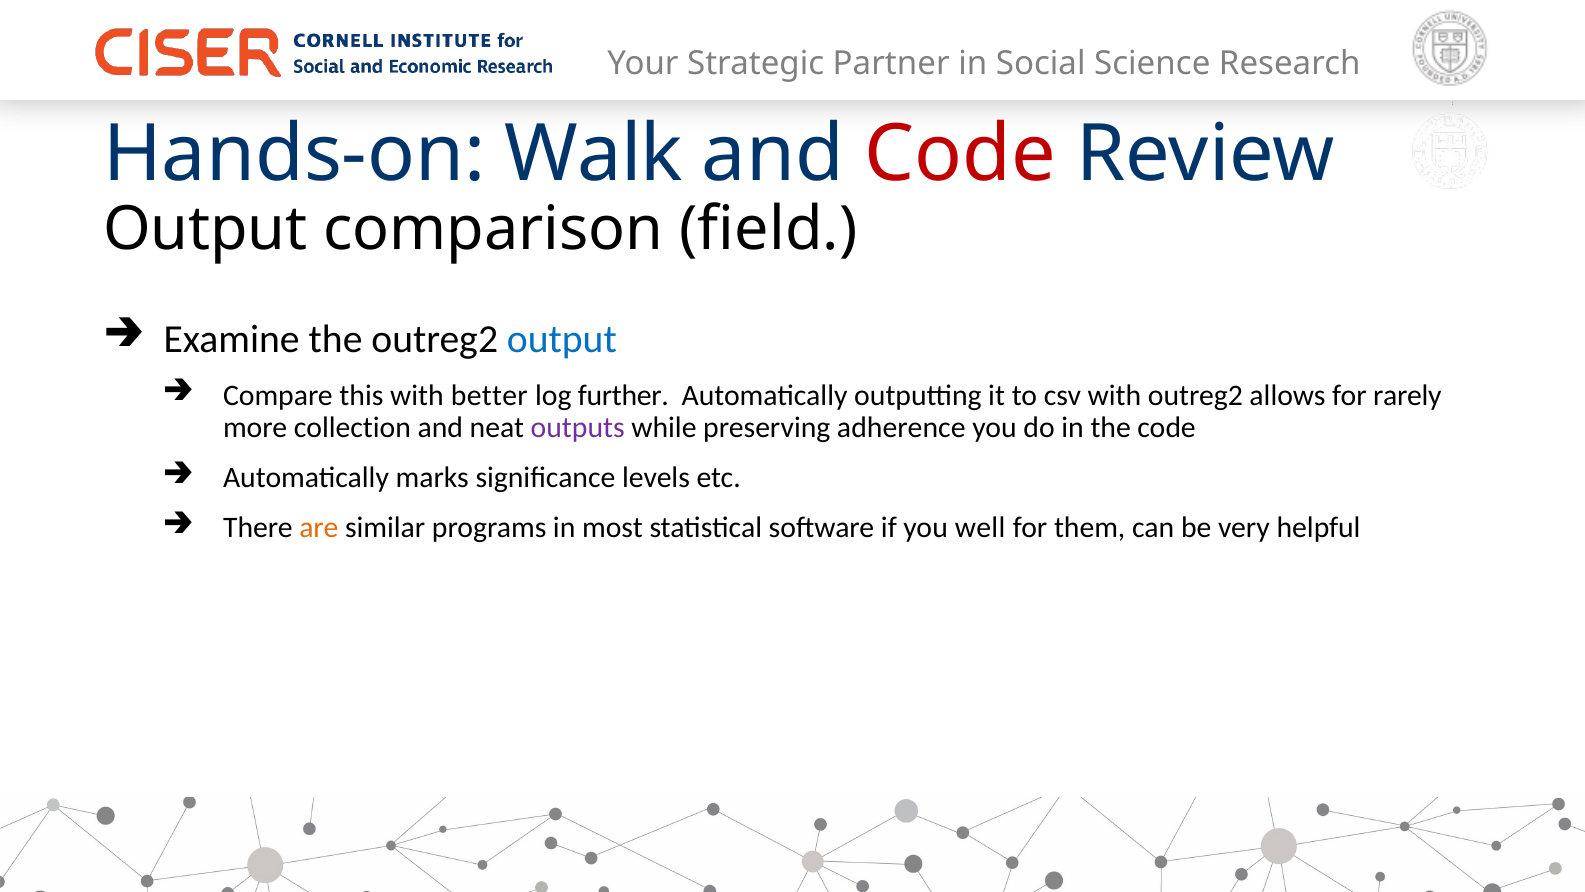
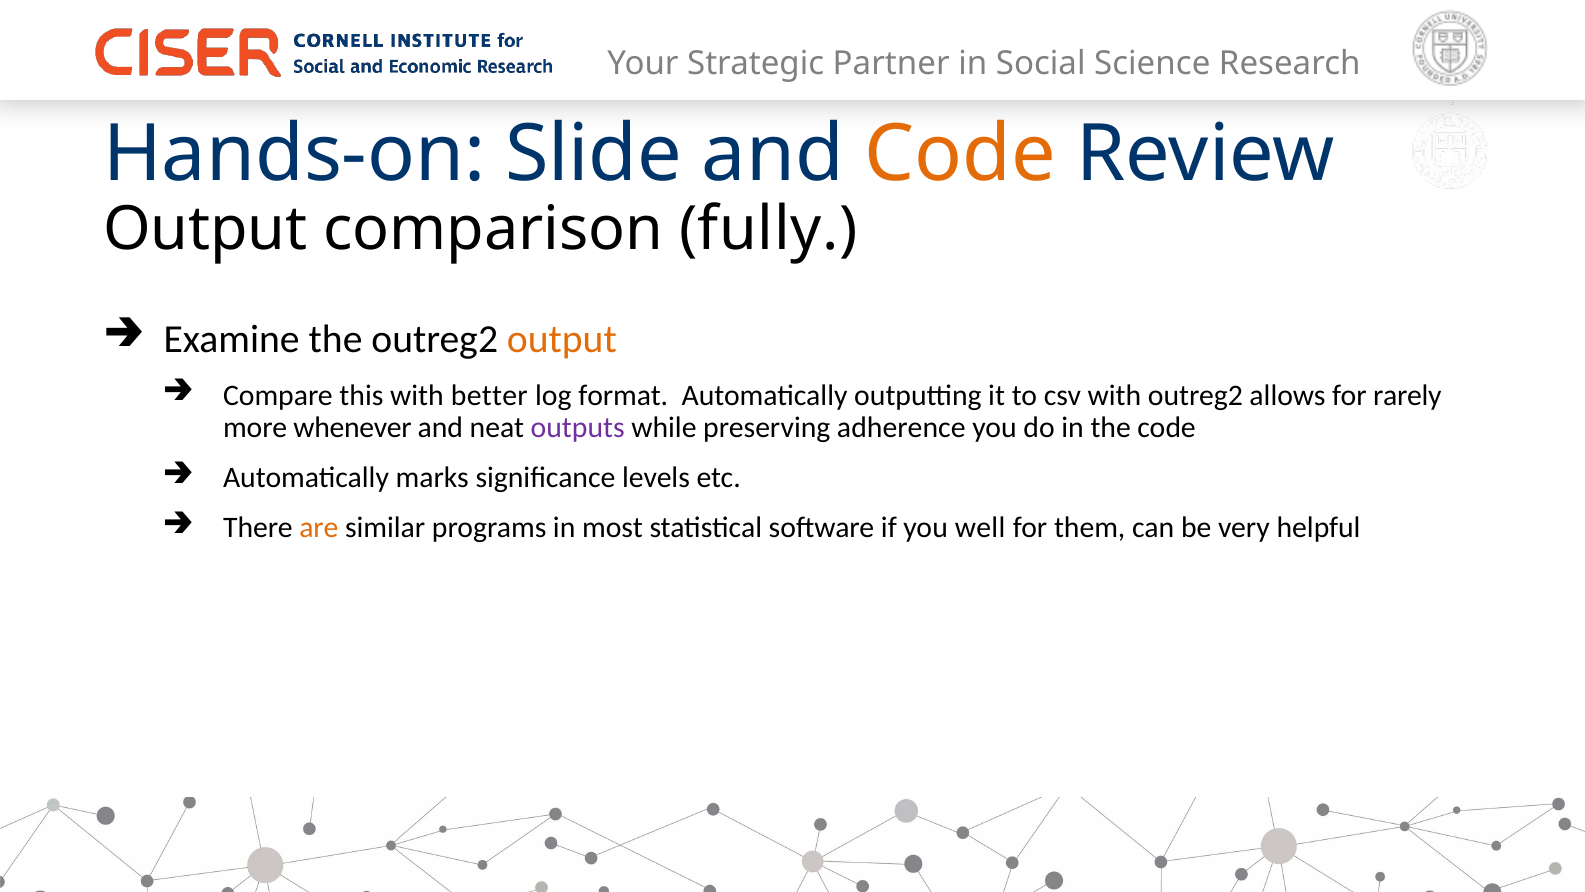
Walk: Walk -> Slide
Code at (960, 154) colour: red -> orange
field: field -> fully
output at (562, 340) colour: blue -> orange
further: further -> format
collection: collection -> whenever
